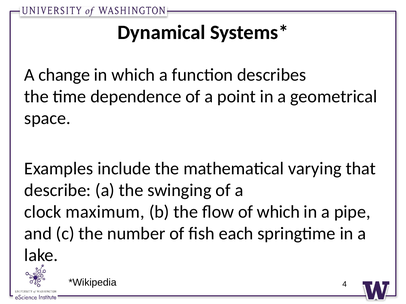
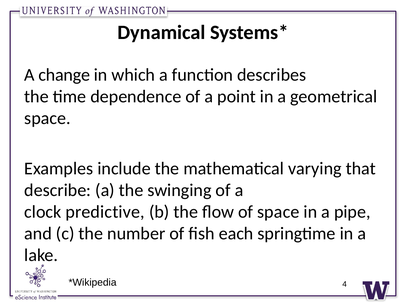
maximum: maximum -> predictive
of which: which -> space
